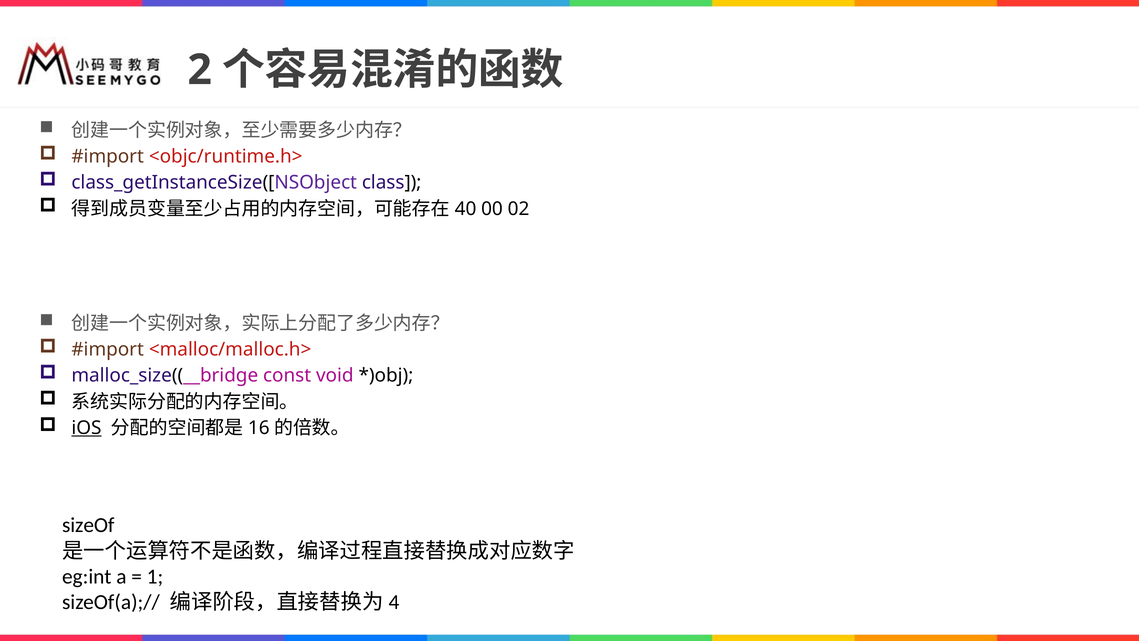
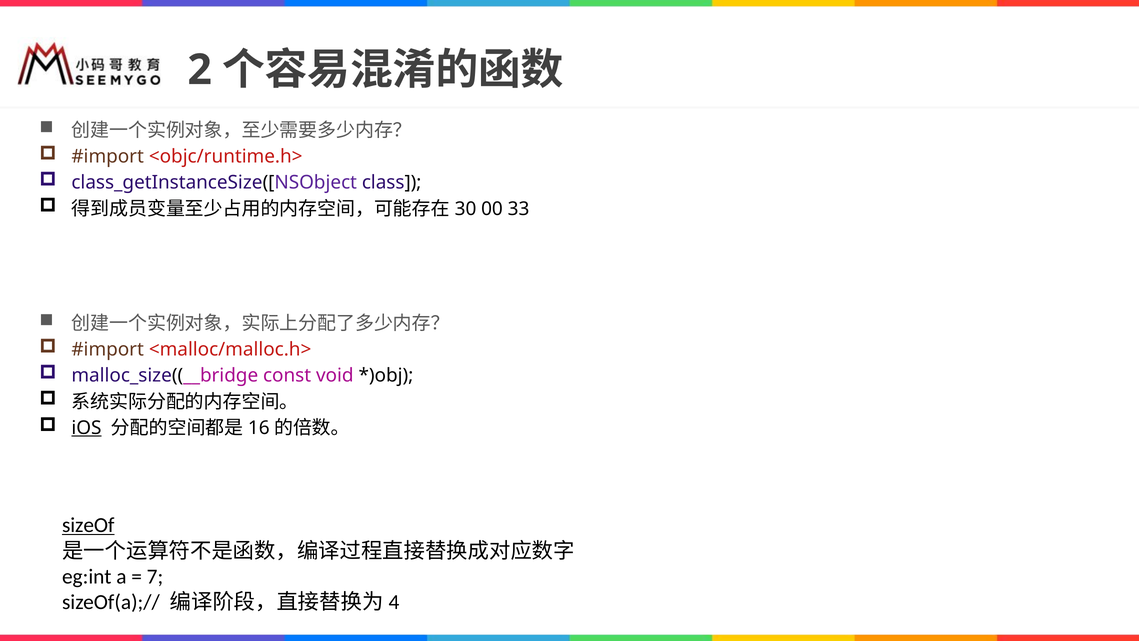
40: 40 -> 30
02: 02 -> 33
sizeOf underline: none -> present
1: 1 -> 7
